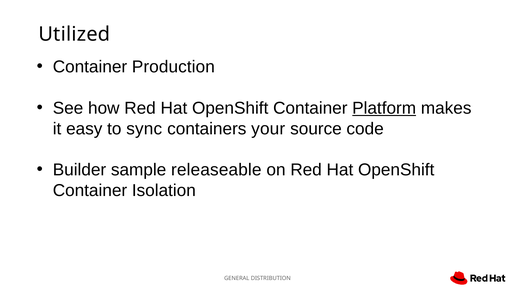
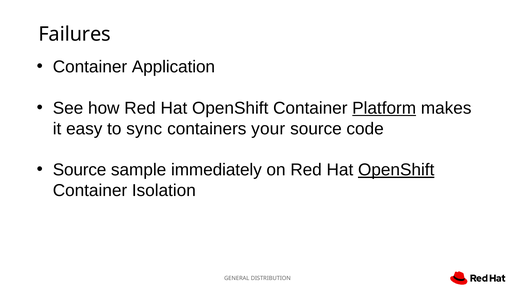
Utilized: Utilized -> Failures
Production: Production -> Application
Builder at (79, 170): Builder -> Source
releaseable: releaseable -> immediately
OpenShift at (396, 170) underline: none -> present
